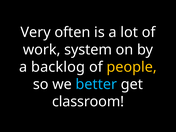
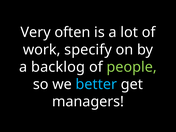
system: system -> specify
people colour: yellow -> light green
classroom: classroom -> managers
